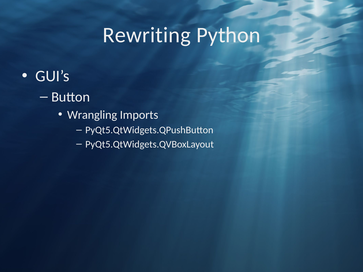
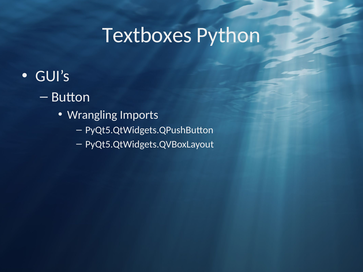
Rewriting: Rewriting -> Textboxes
